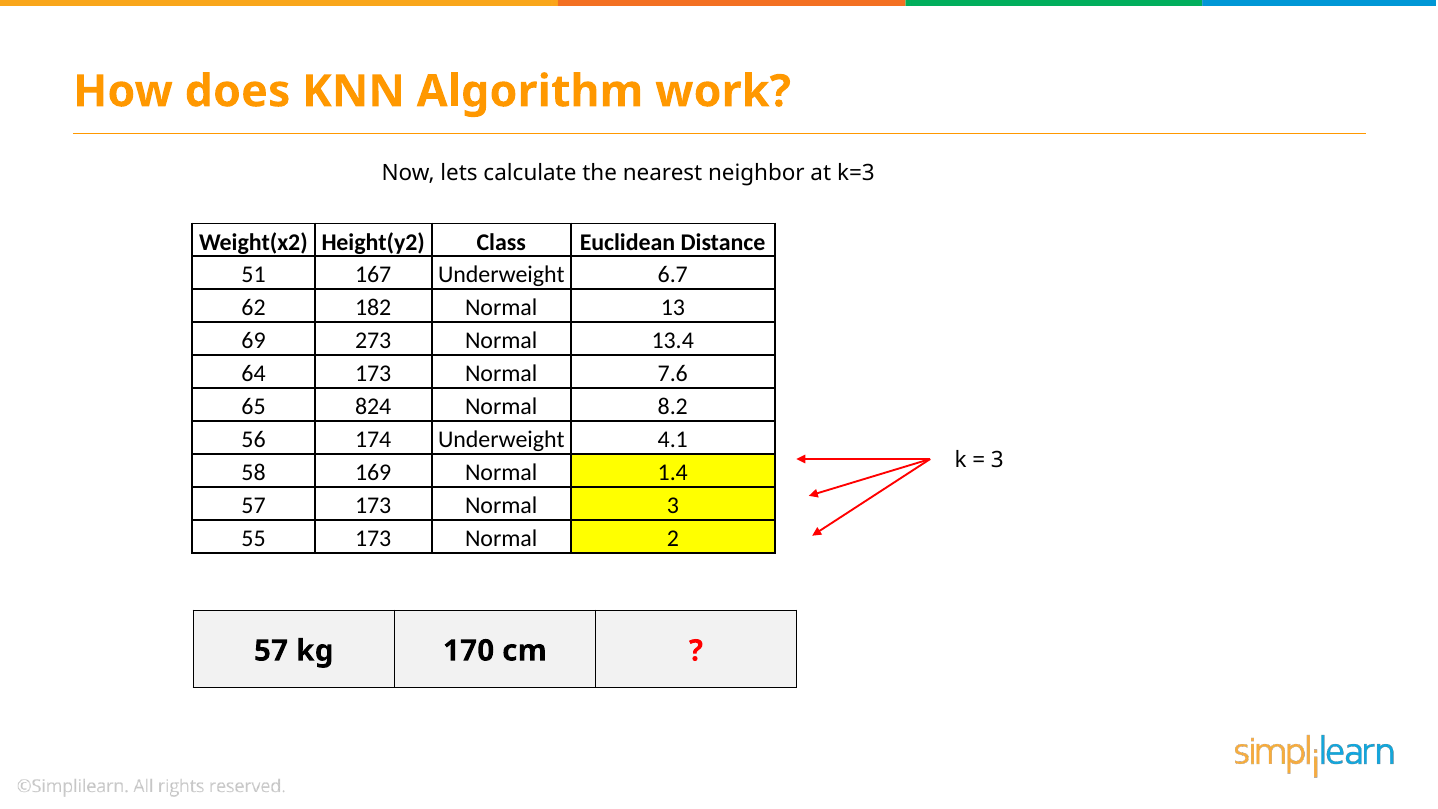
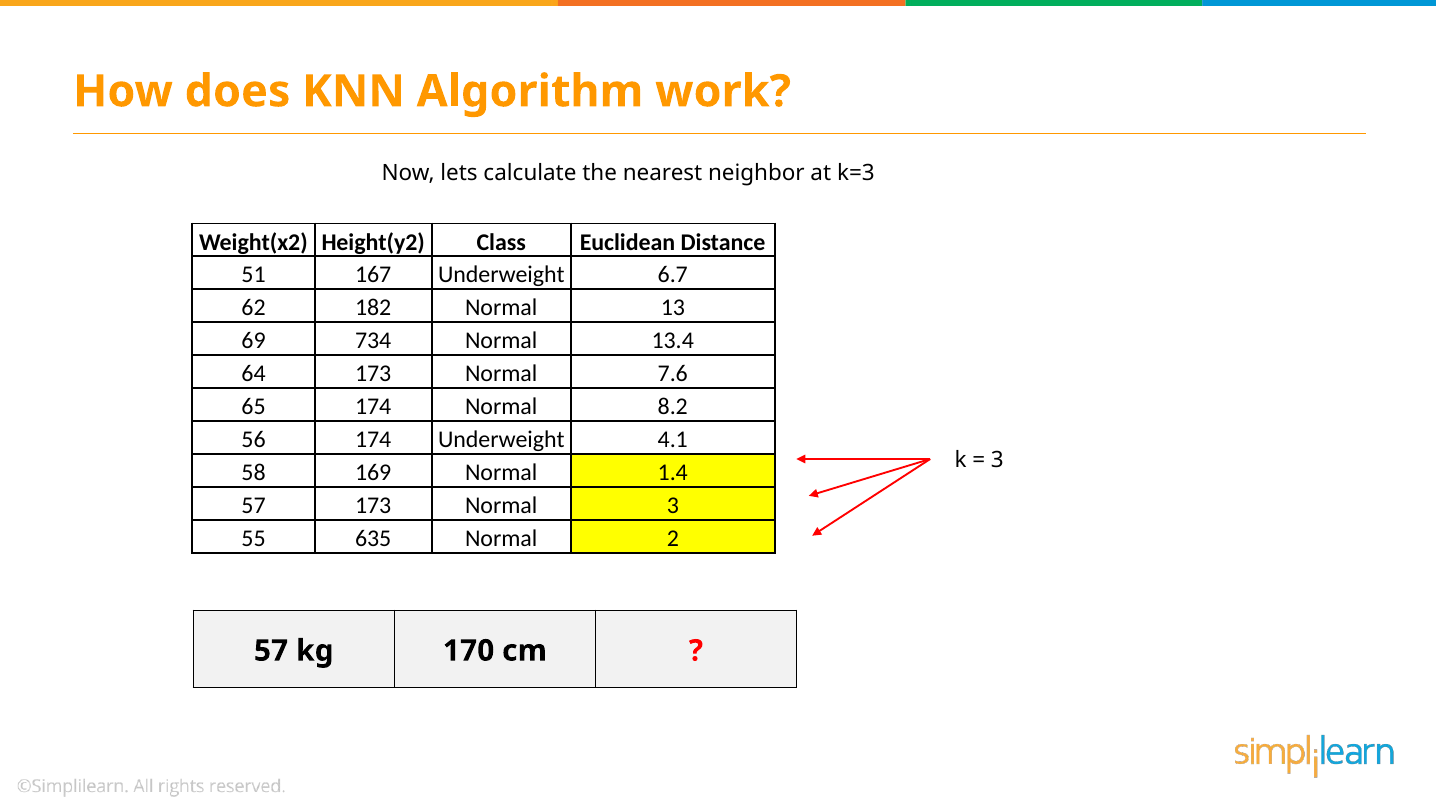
273: 273 -> 734
65 824: 824 -> 174
55 173: 173 -> 635
